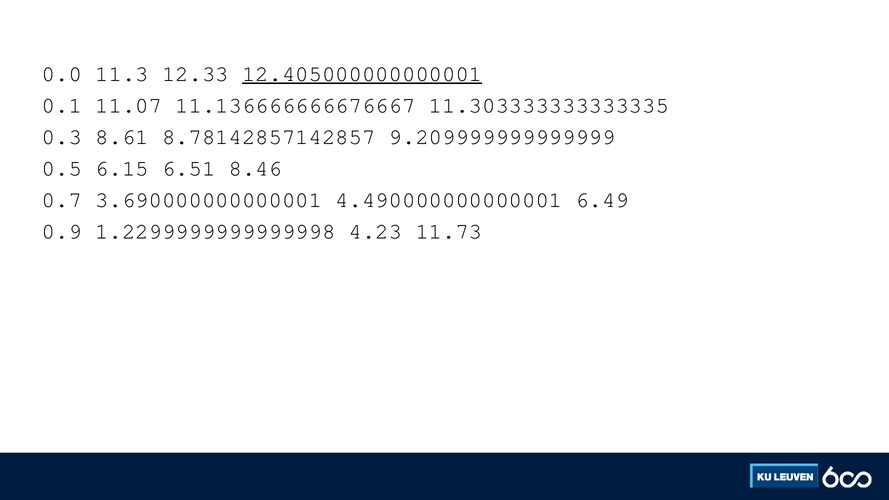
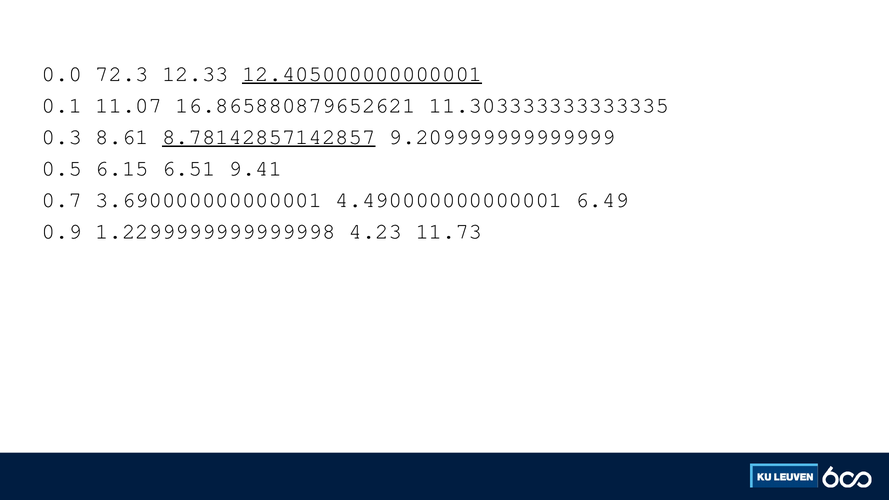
11.3: 11.3 -> 72.3
11.136666666676667: 11.136666666676667 -> 16.865880879652621
8.78142857142857 underline: none -> present
8.46: 8.46 -> 9.41
